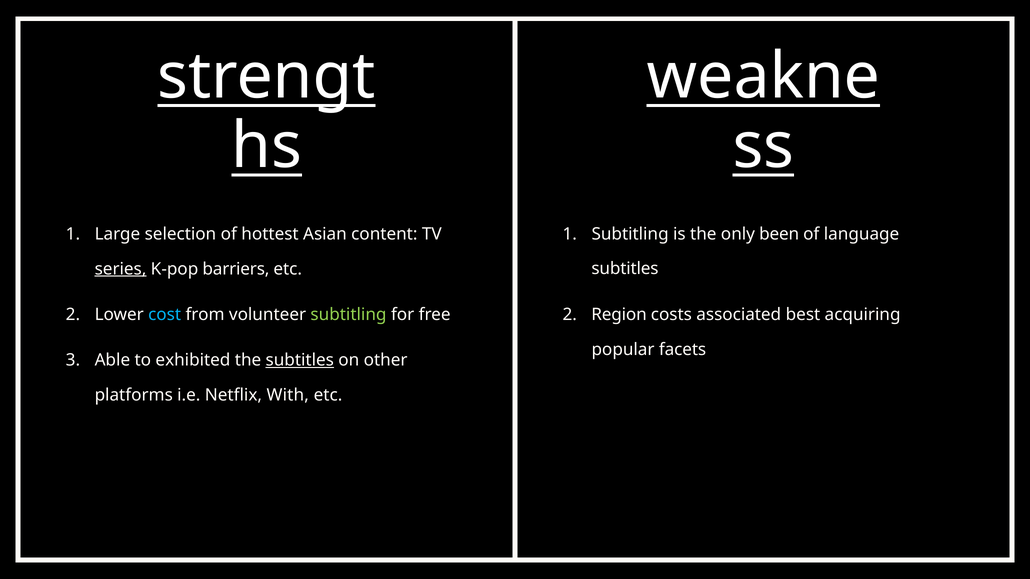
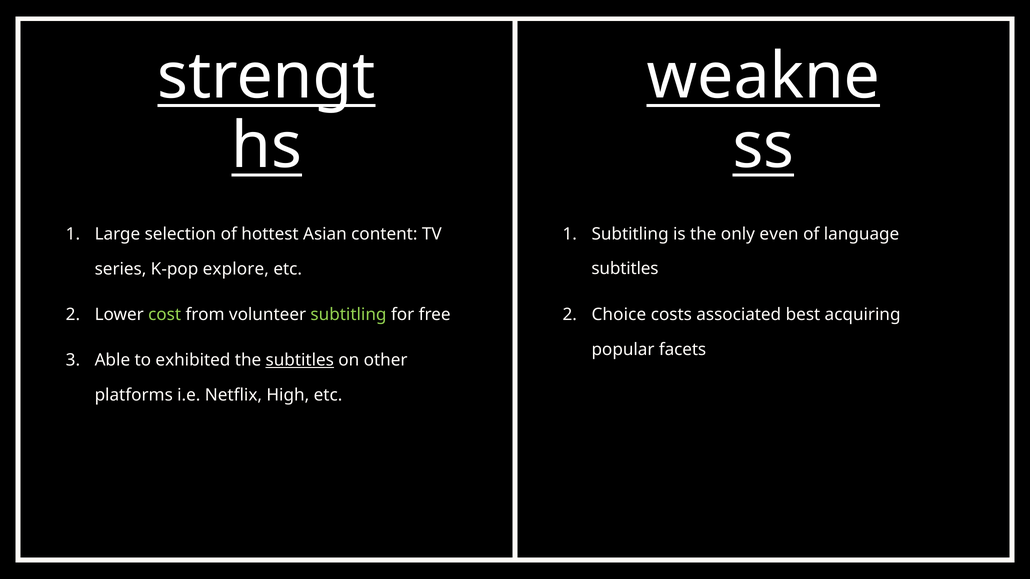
been: been -> even
series underline: present -> none
barriers: barriers -> explore
cost colour: light blue -> light green
Region: Region -> Choice
With: With -> High
